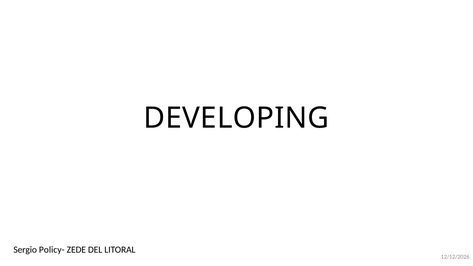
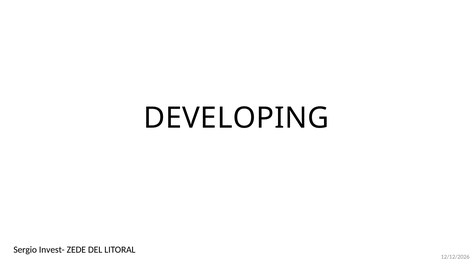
Policy-: Policy- -> Invest-
